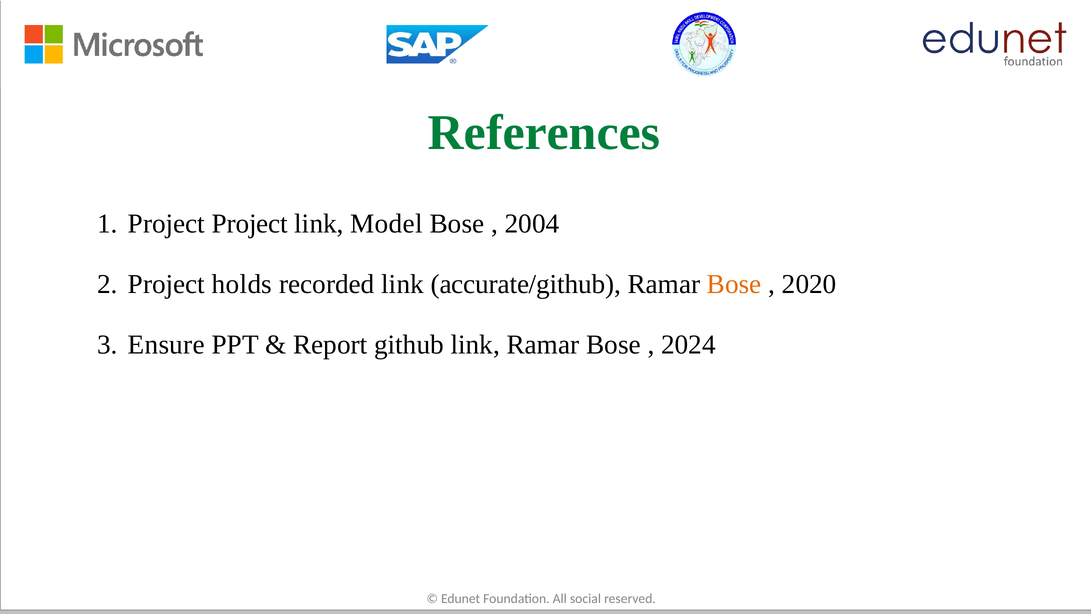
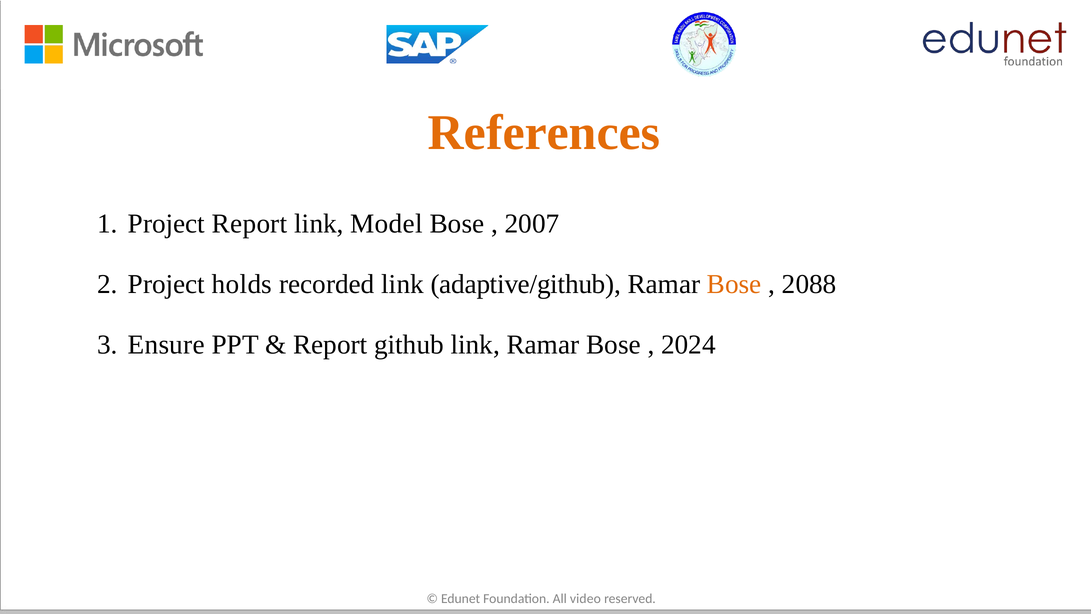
References colour: green -> orange
Project Project: Project -> Report
2004: 2004 -> 2007
accurate/github: accurate/github -> adaptive/github
2020: 2020 -> 2088
social: social -> video
